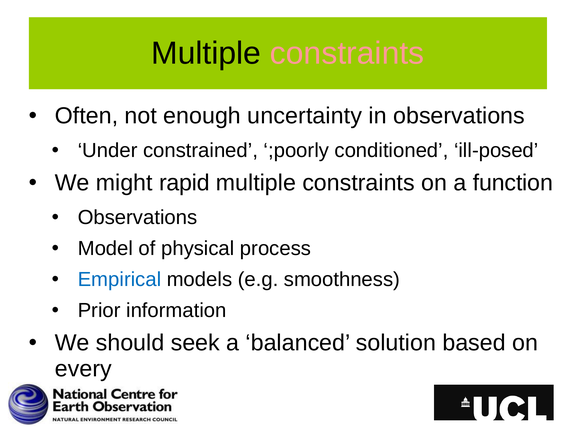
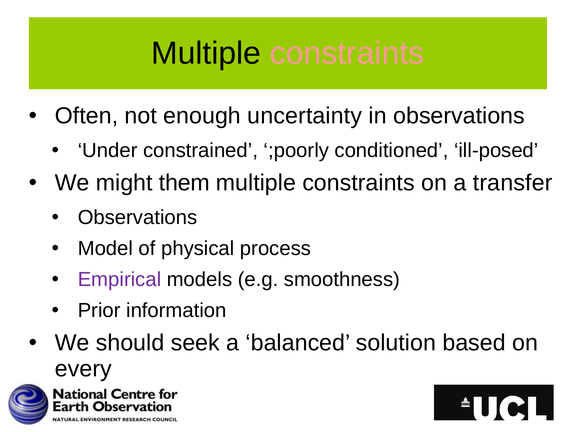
rapid: rapid -> them
function: function -> transfer
Empirical colour: blue -> purple
